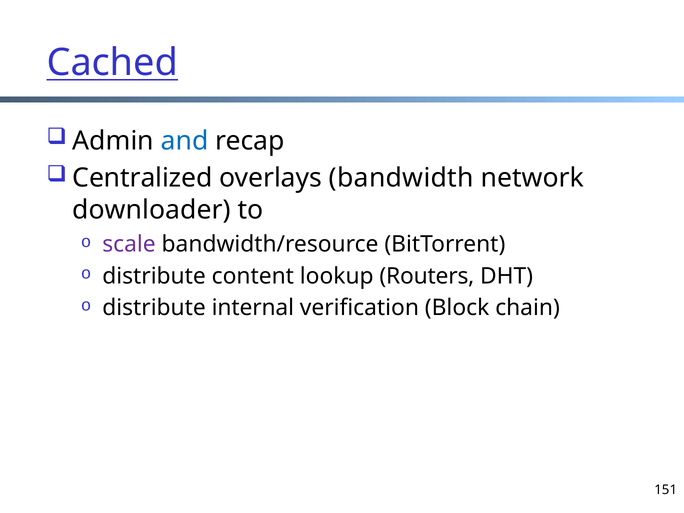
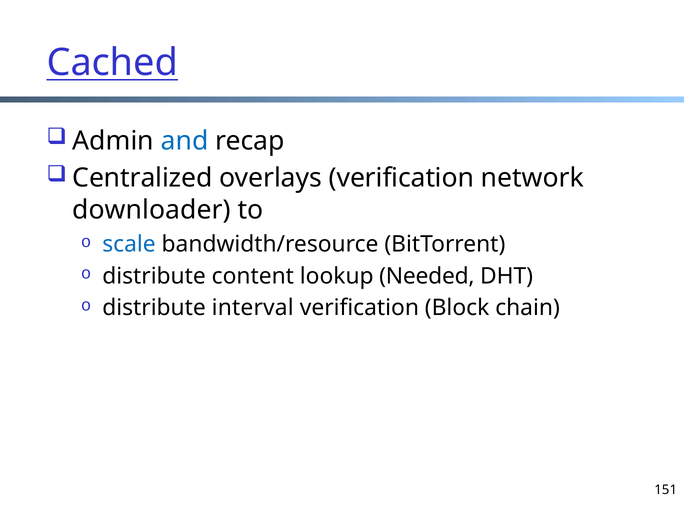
overlays bandwidth: bandwidth -> verification
scale colour: purple -> blue
Routers: Routers -> Needed
internal: internal -> interval
